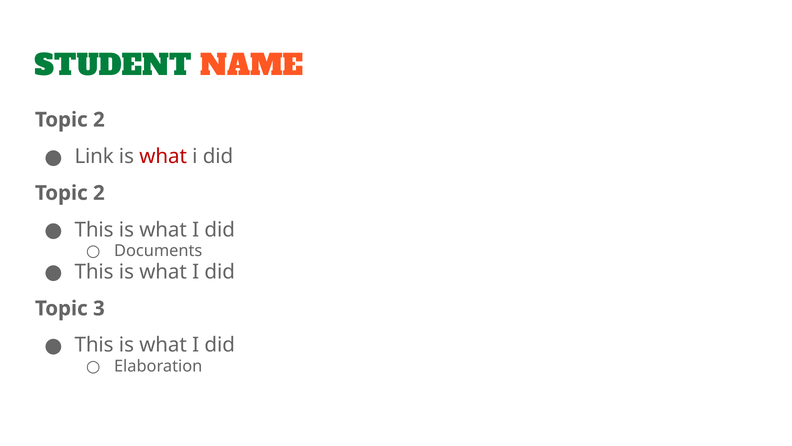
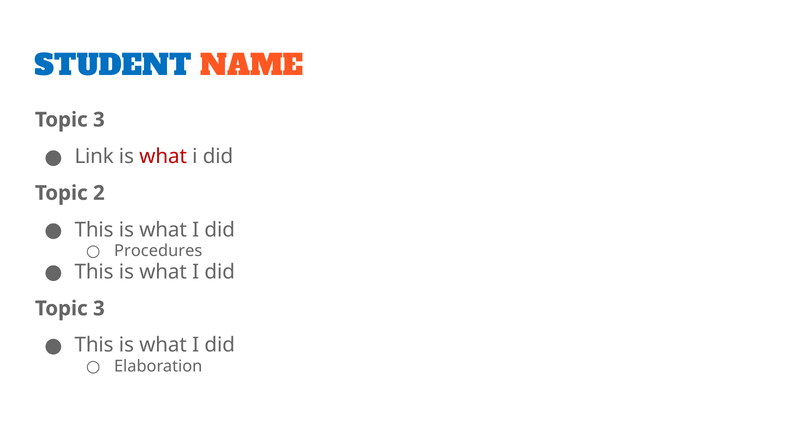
STUDENT colour: green -> blue
2 at (99, 120): 2 -> 3
Documents: Documents -> Procedures
